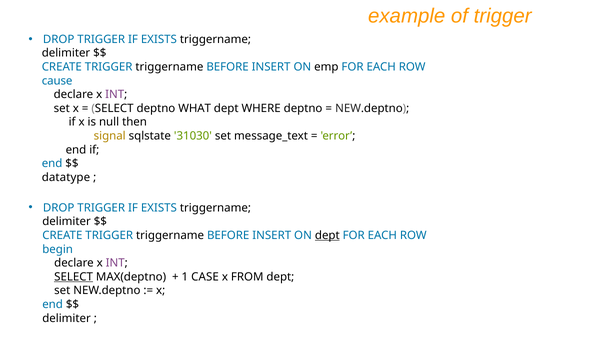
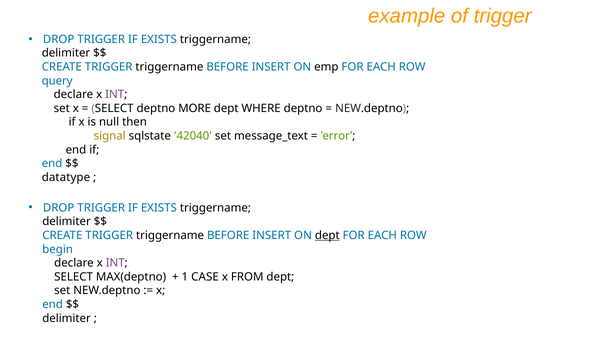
cause: cause -> query
WHAT: WHAT -> MORE
31030: 31030 -> 42040
SELECT at (74, 277) underline: present -> none
